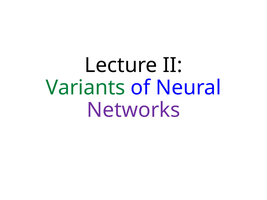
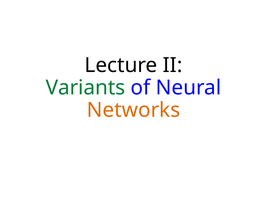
Networks colour: purple -> orange
